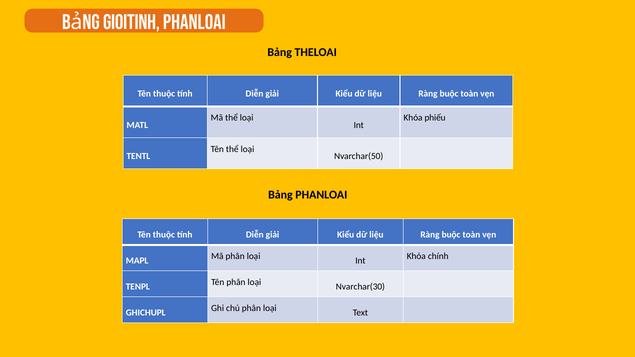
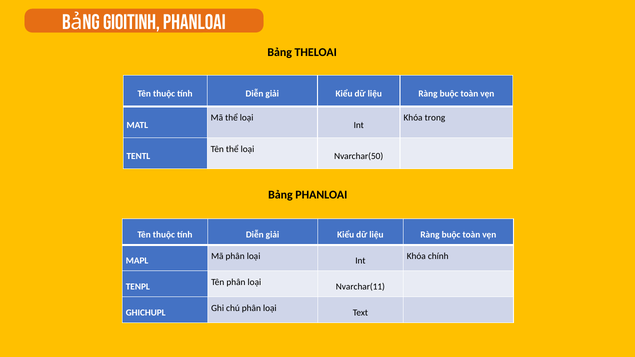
phiếu: phiếu -> trong
Nvarchar(30: Nvarchar(30 -> Nvarchar(11
